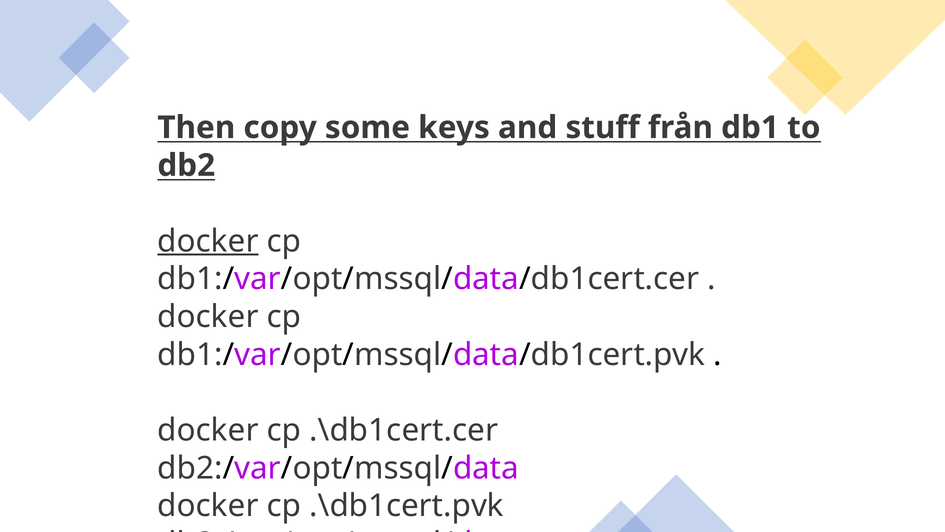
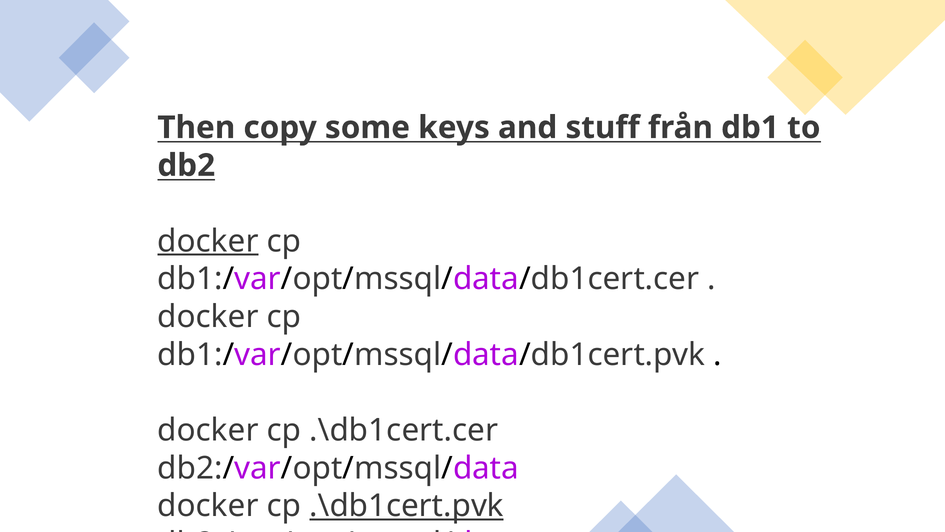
.\db1cert.pvk underline: none -> present
